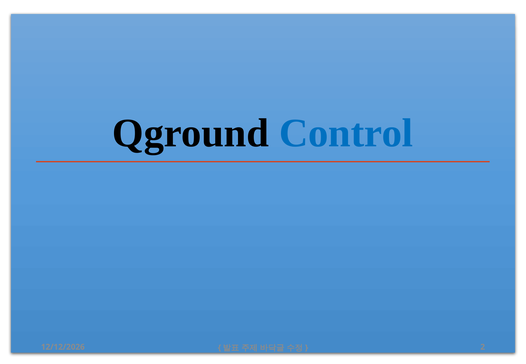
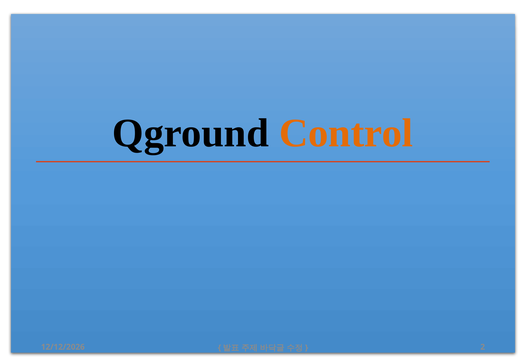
Control colour: blue -> orange
